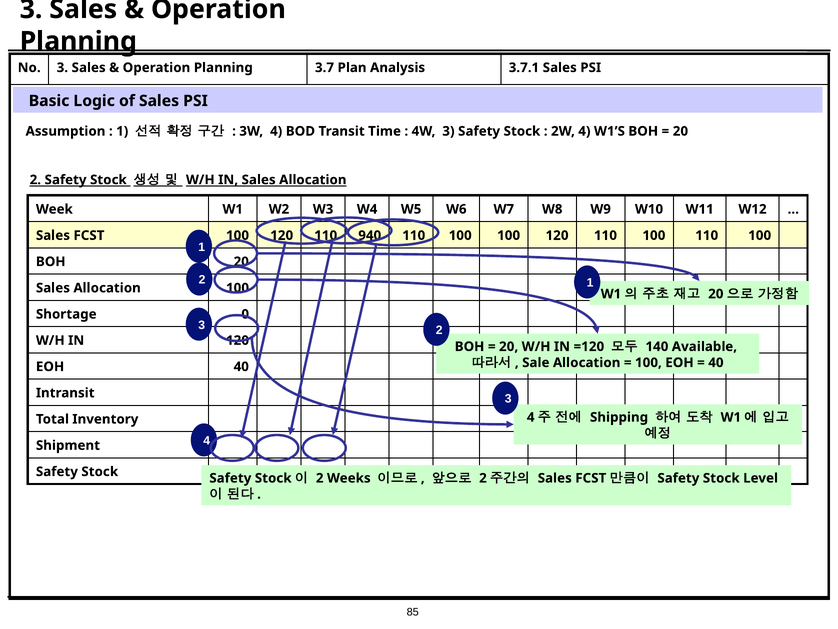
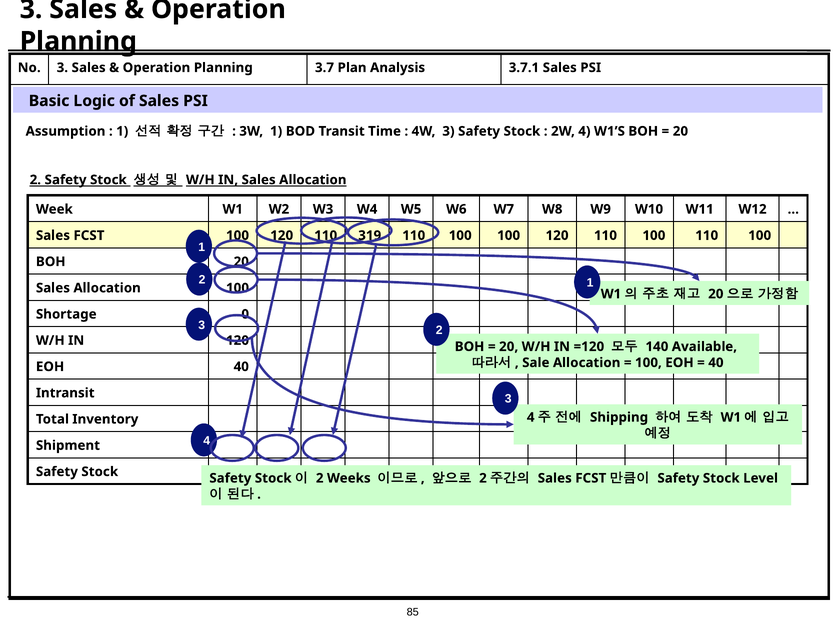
3W 4: 4 -> 1
940: 940 -> 319
